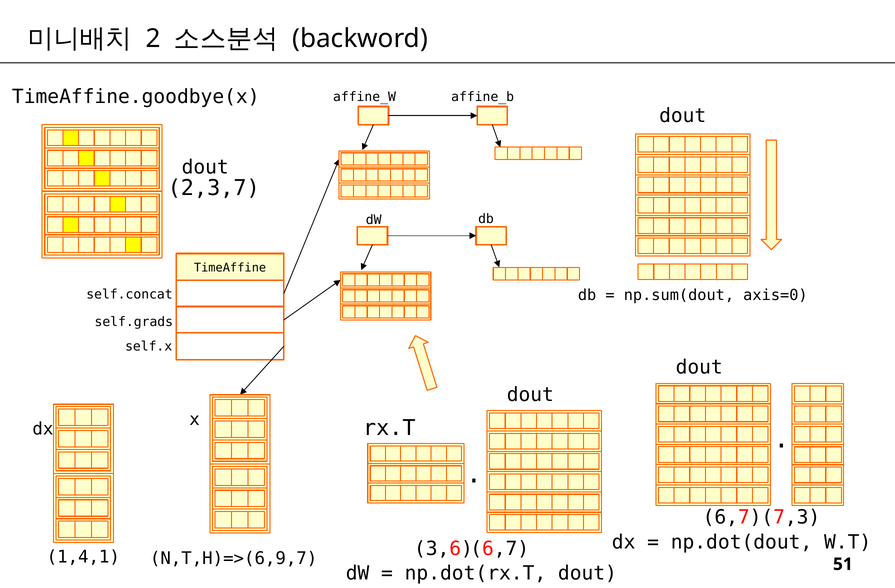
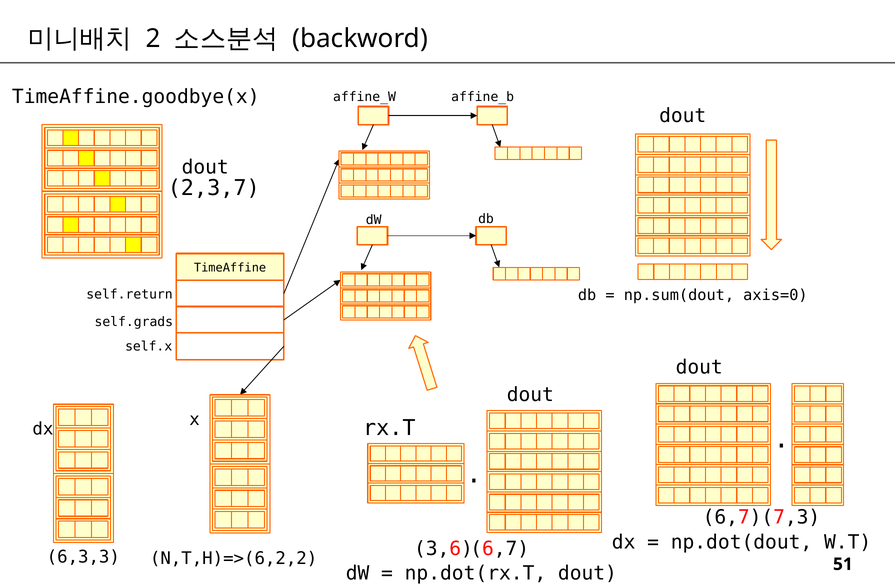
self.concat: self.concat -> self.return
1,4,1: 1,4,1 -> 6,3,3
N,T,H)=>(6,9,7: N,T,H)=>(6,9,7 -> N,T,H)=>(6,2,2
